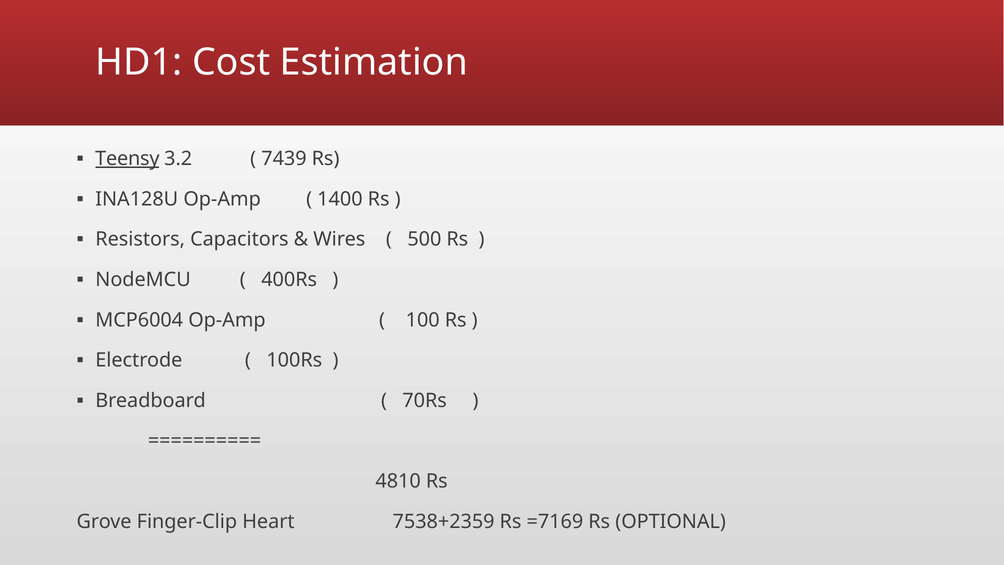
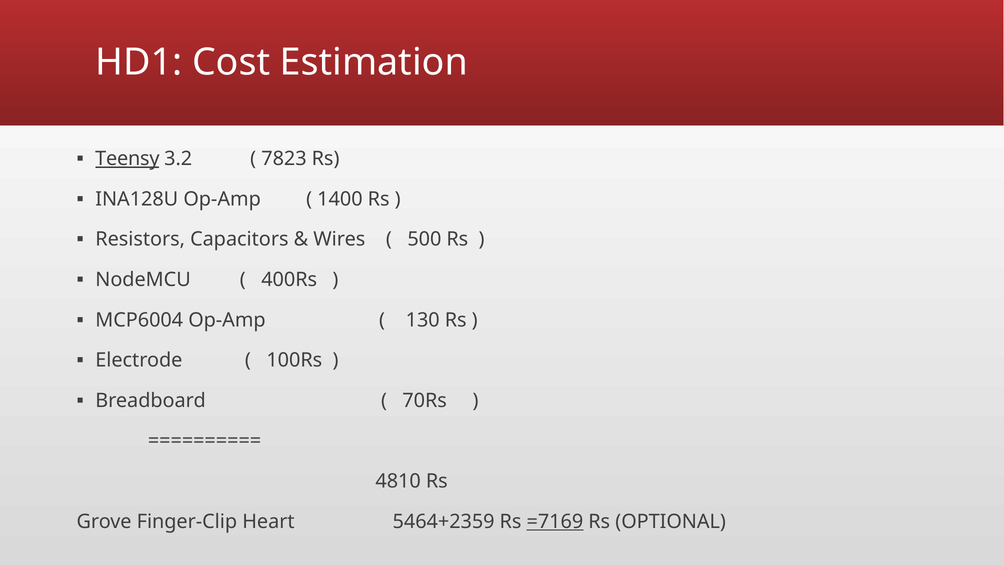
7439: 7439 -> 7823
100: 100 -> 130
7538+2359: 7538+2359 -> 5464+2359
=7169 underline: none -> present
